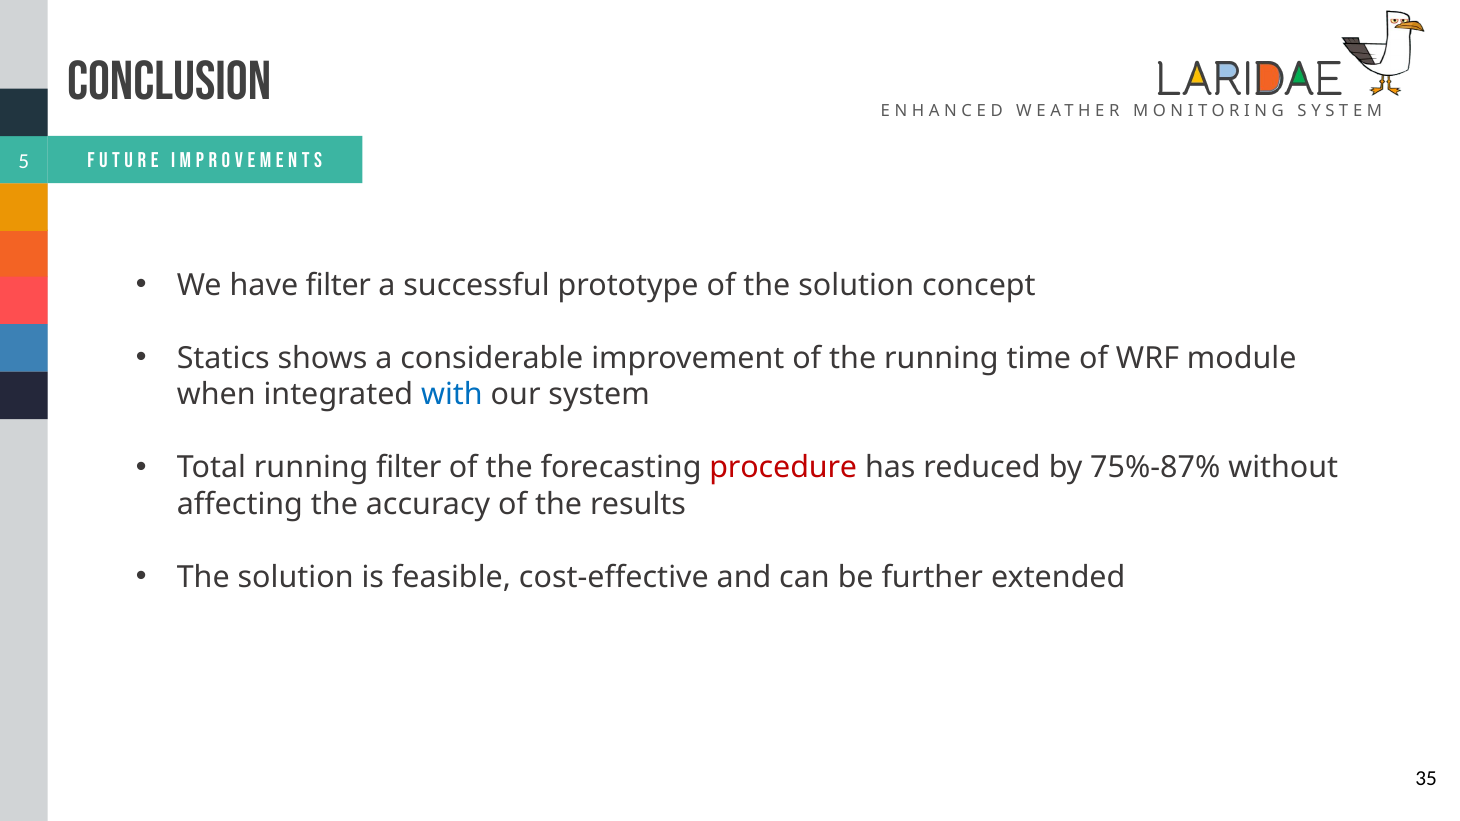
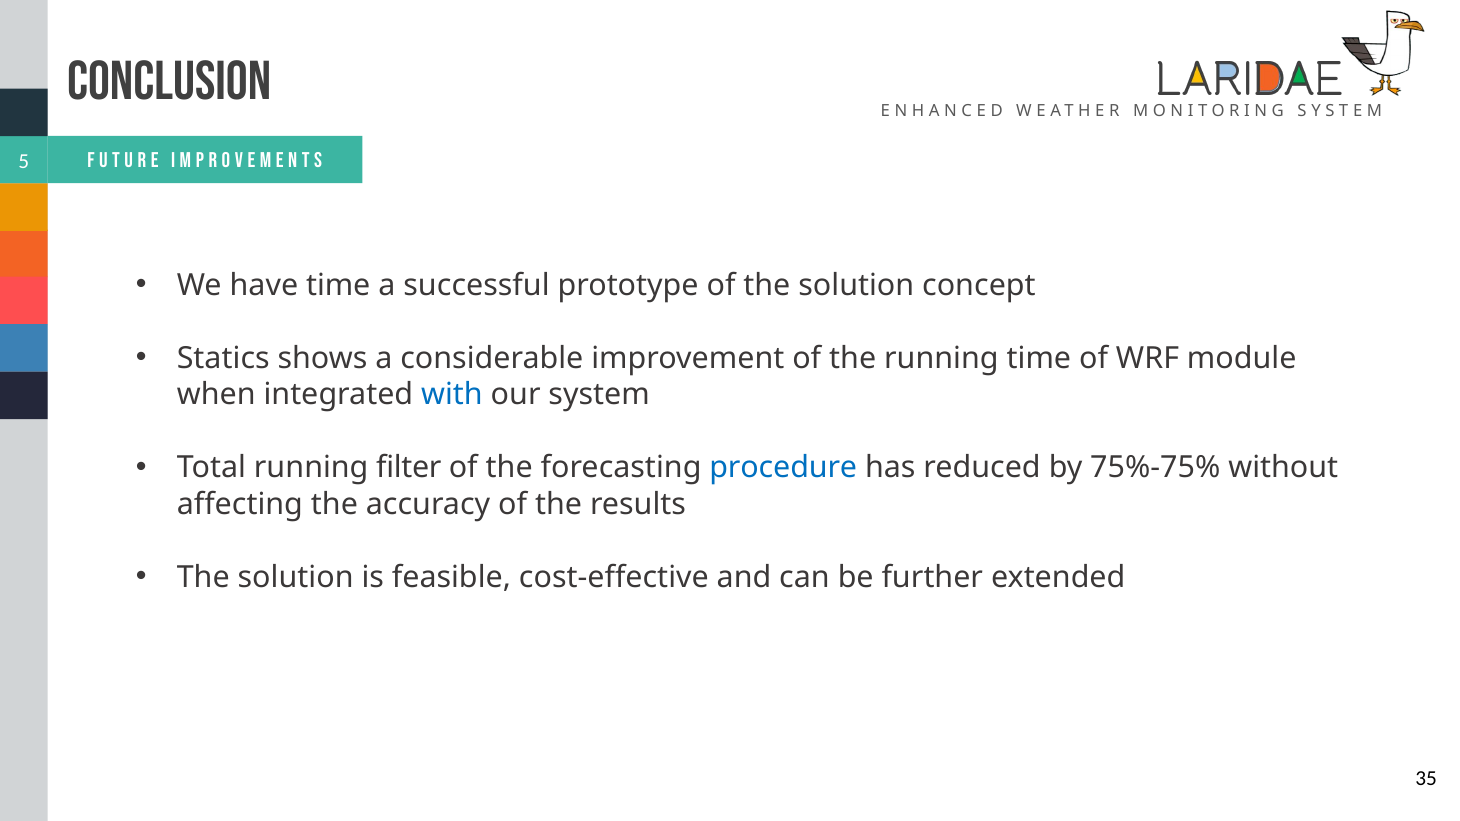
have filter: filter -> time
procedure colour: red -> blue
75%-87%: 75%-87% -> 75%-75%
